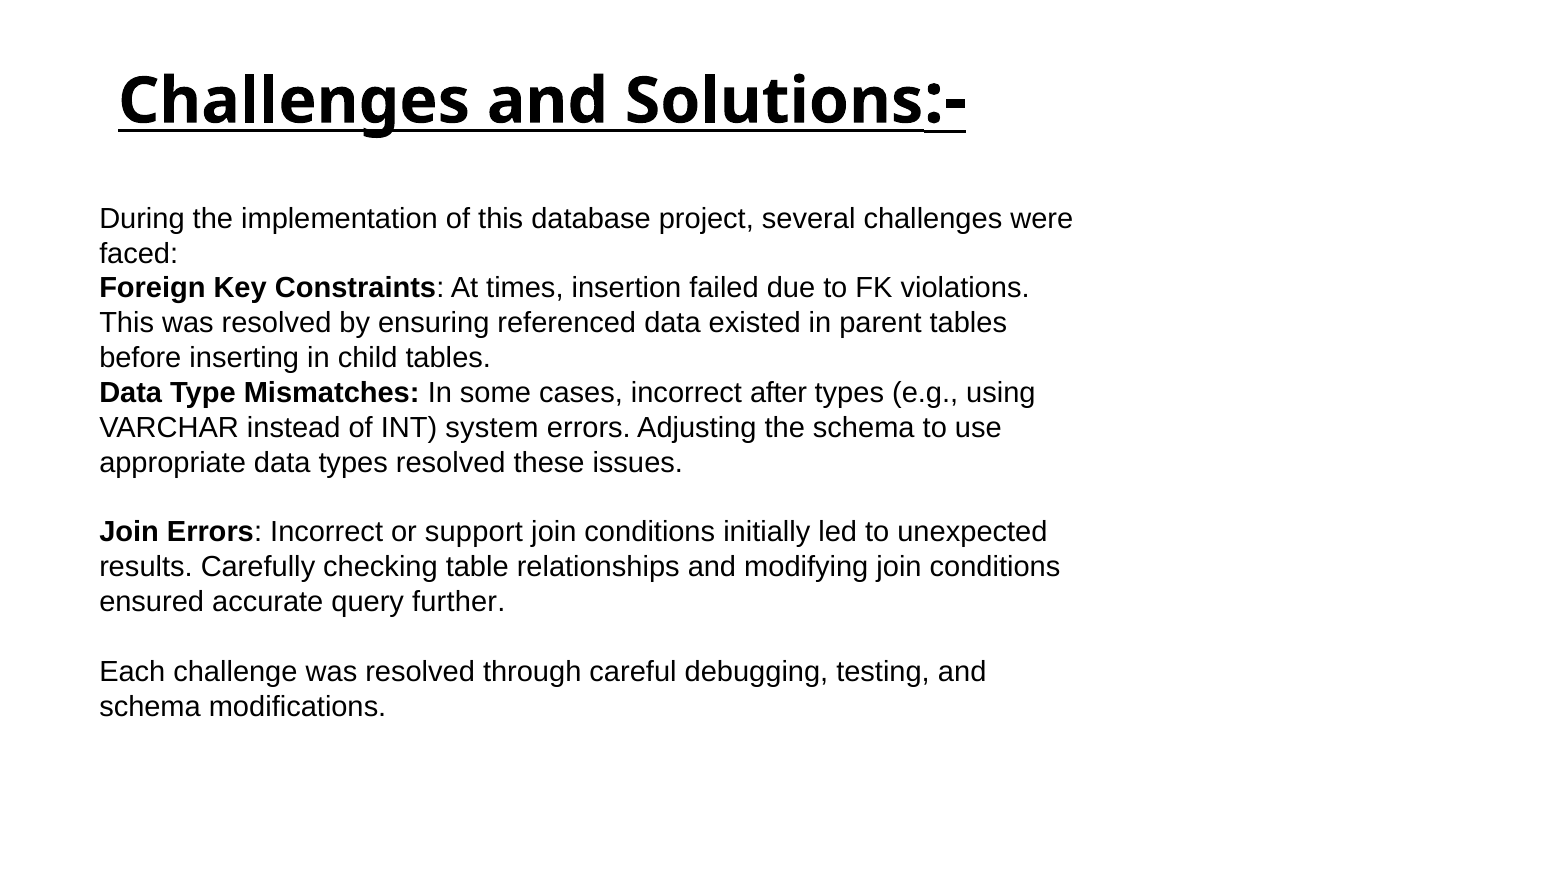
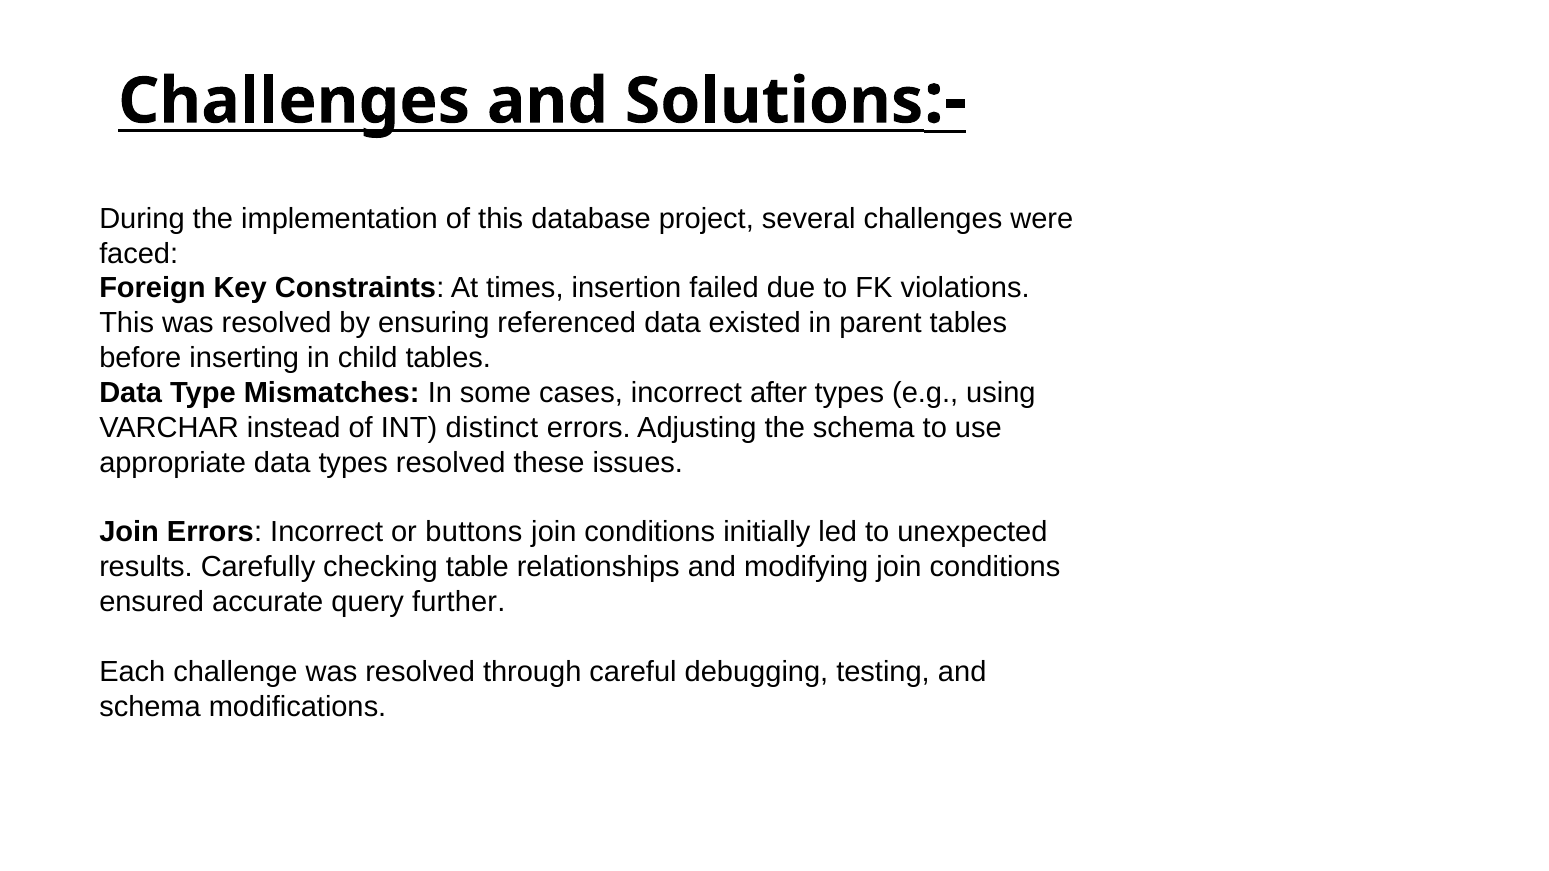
system: system -> distinct
support: support -> buttons
